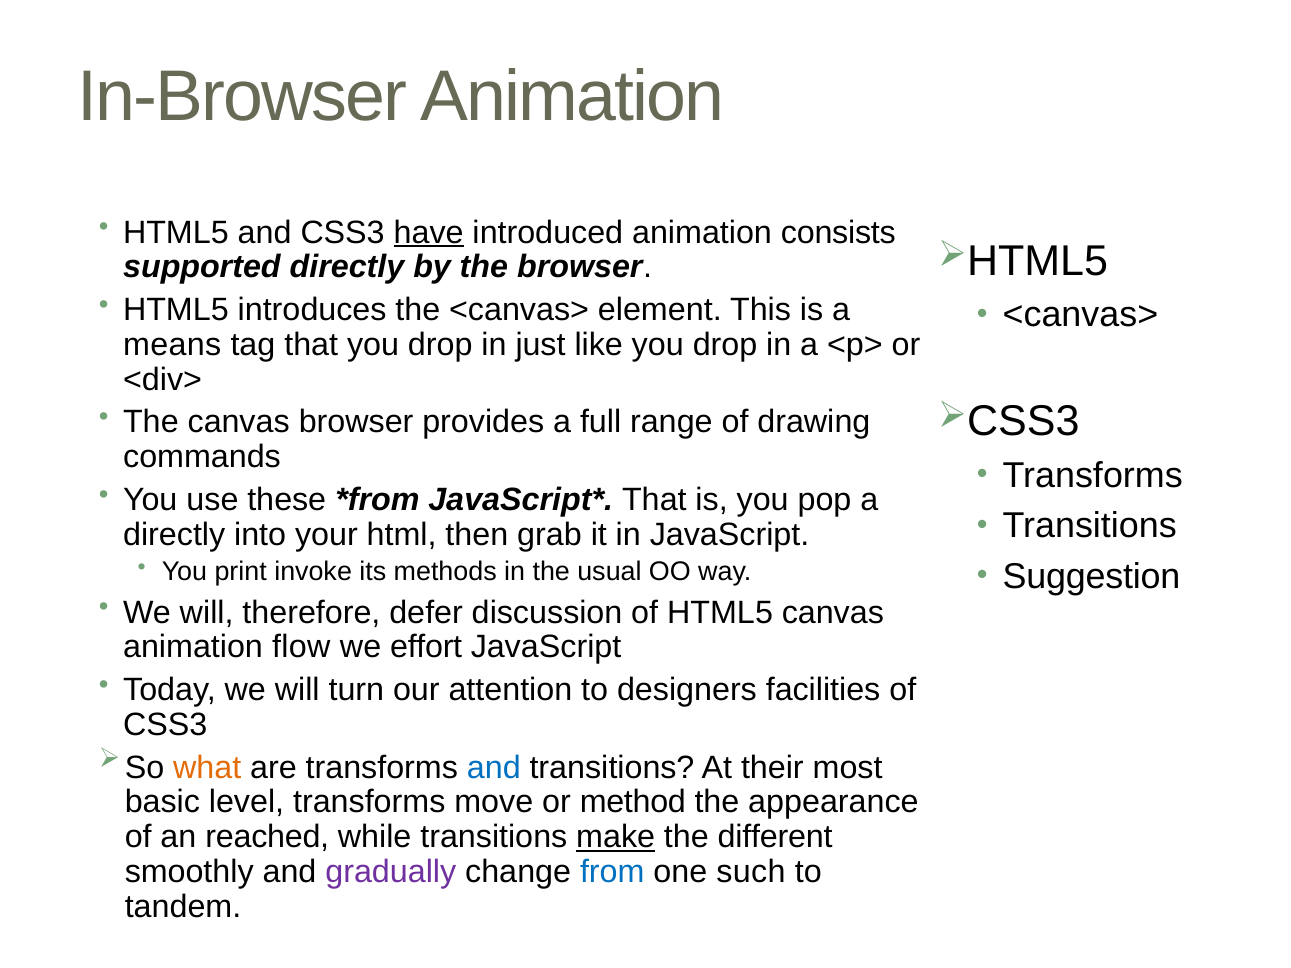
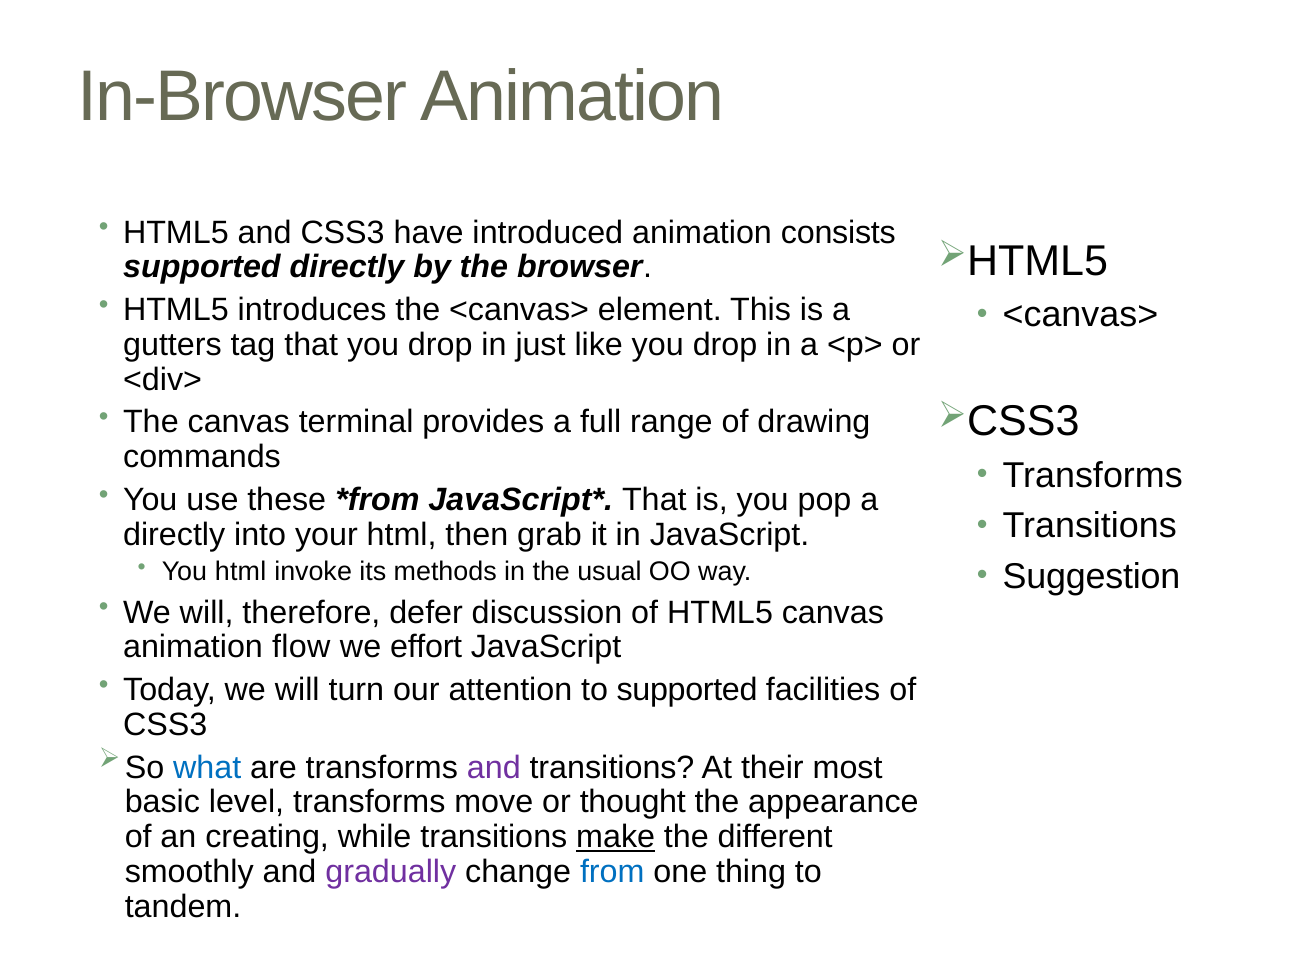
have underline: present -> none
means: means -> gutters
canvas browser: browser -> terminal
You print: print -> html
to designers: designers -> supported
what colour: orange -> blue
and at (494, 768) colour: blue -> purple
method: method -> thought
reached: reached -> creating
such: such -> thing
